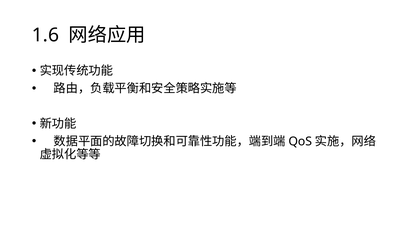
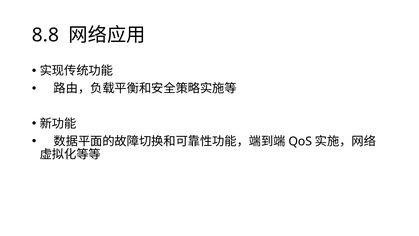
1.6: 1.6 -> 8.8
